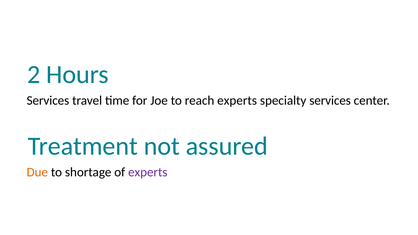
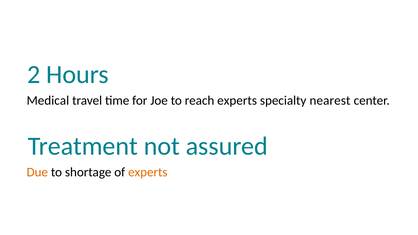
Services at (48, 101): Services -> Medical
specialty services: services -> nearest
experts at (148, 172) colour: purple -> orange
